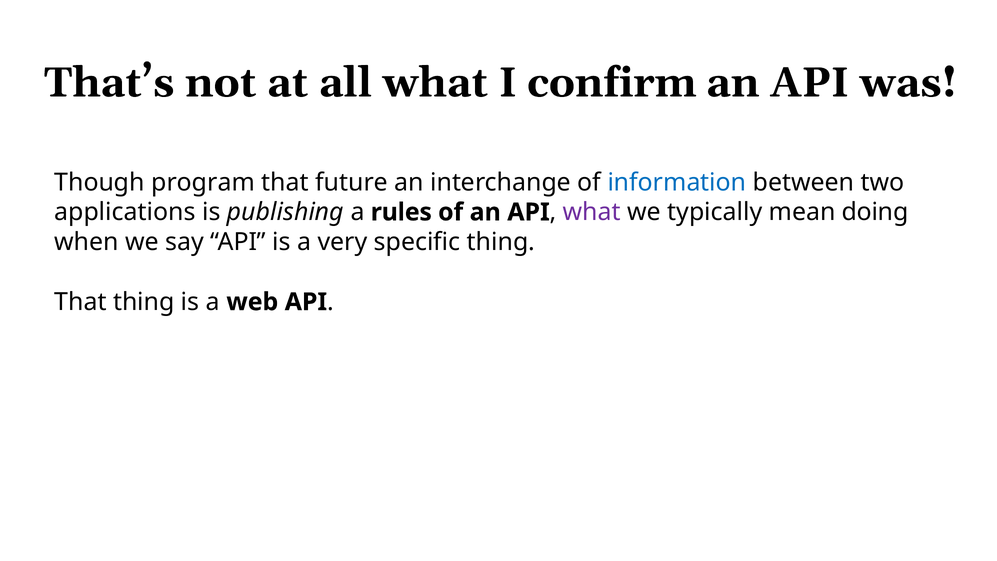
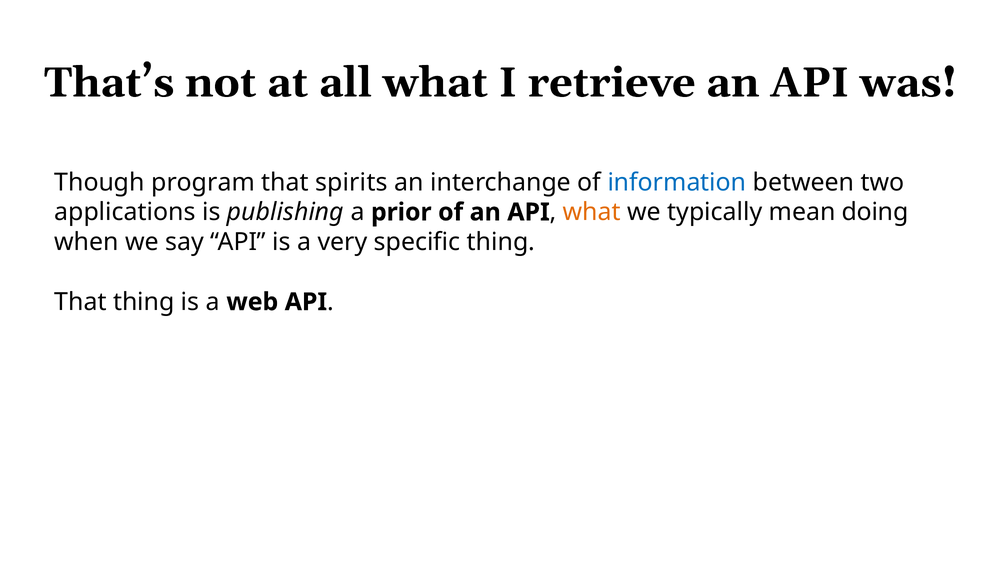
confirm: confirm -> retrieve
future: future -> spirits
rules: rules -> prior
what at (592, 212) colour: purple -> orange
